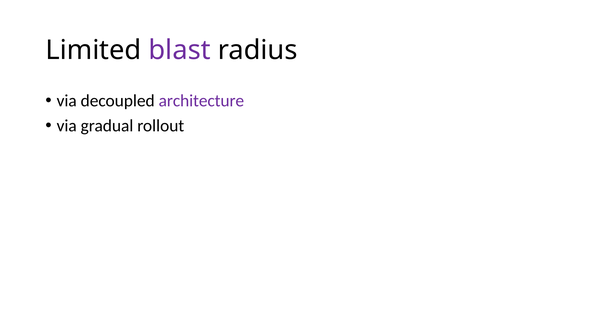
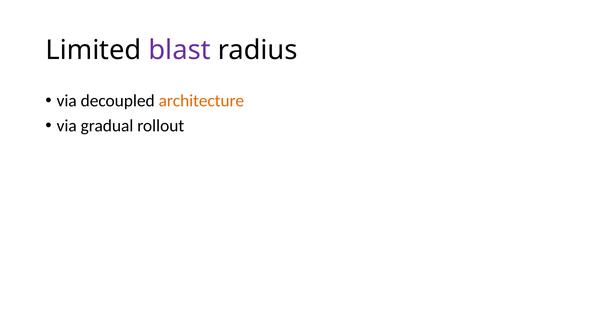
architecture colour: purple -> orange
